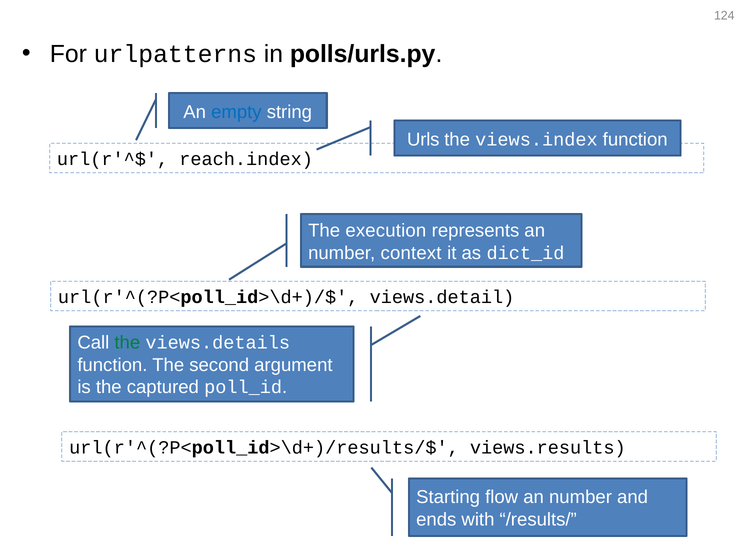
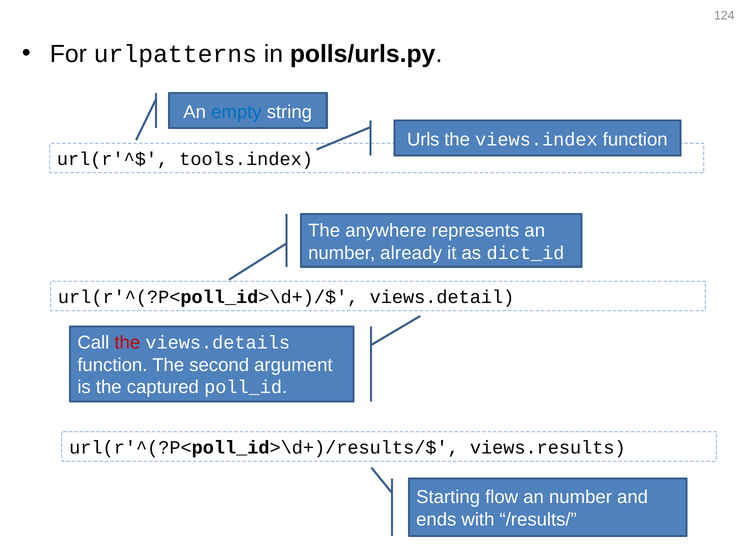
reach.index: reach.index -> tools.index
execution: execution -> anywhere
context: context -> already
the at (127, 343) colour: green -> red
